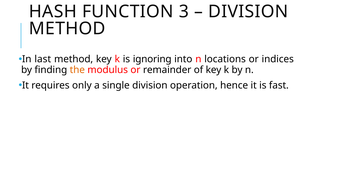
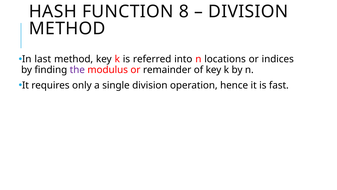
3: 3 -> 8
ignoring: ignoring -> referred
the colour: orange -> purple
